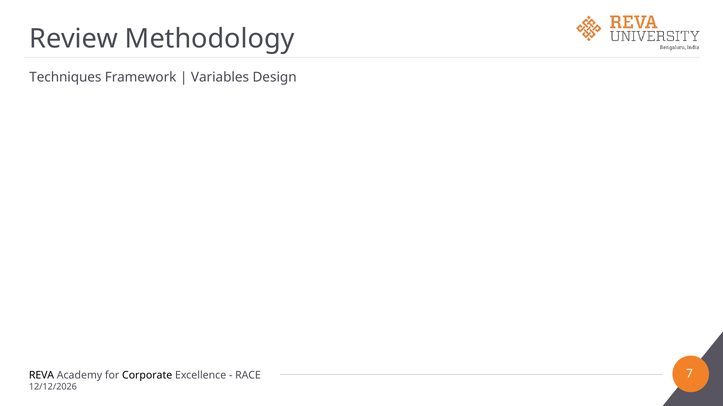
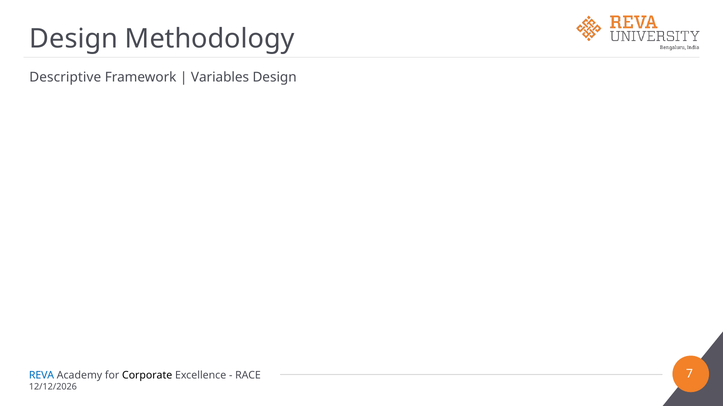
Review at (74, 39): Review -> Design
Techniques: Techniques -> Descriptive
REVA colour: black -> blue
